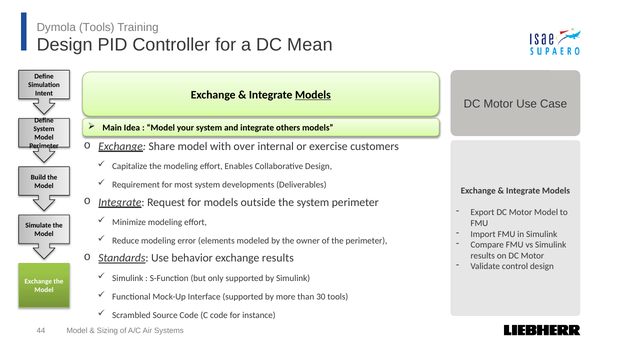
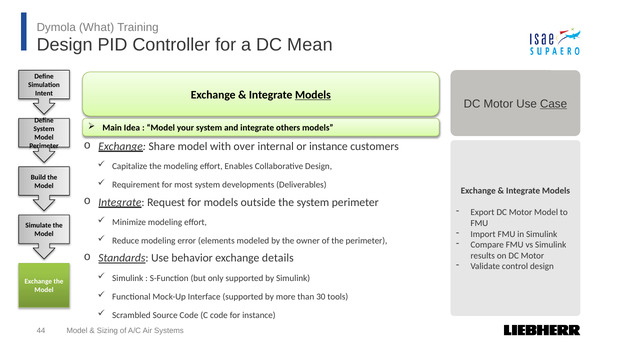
Dymola Tools: Tools -> What
Case underline: none -> present
or exercise: exercise -> instance
exchange results: results -> details
